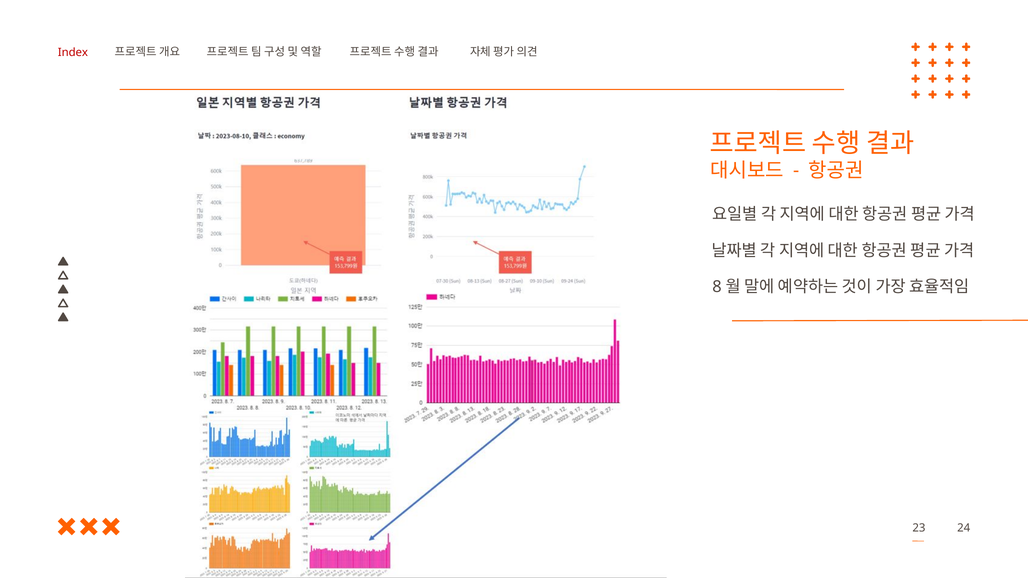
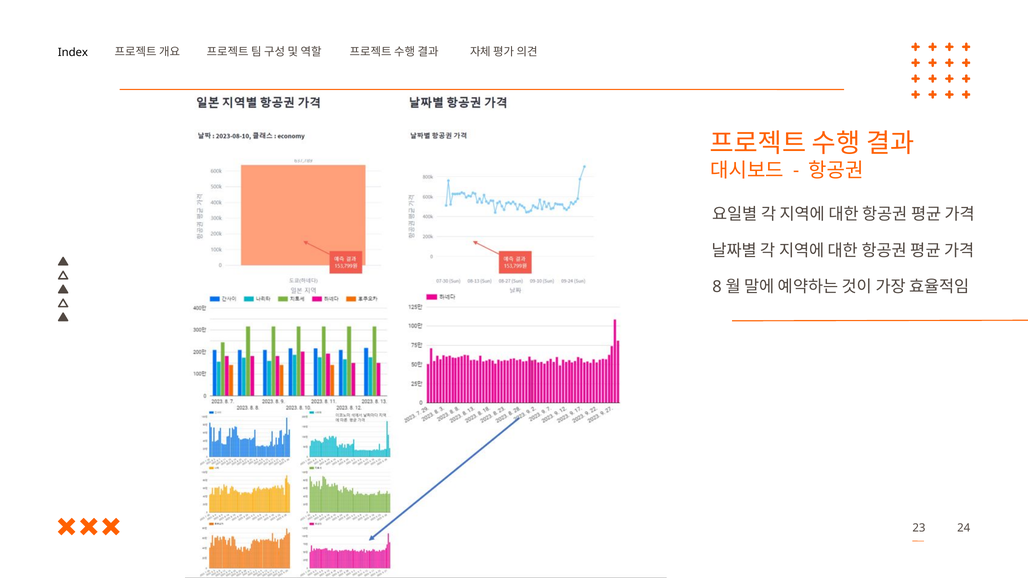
Index colour: red -> black
